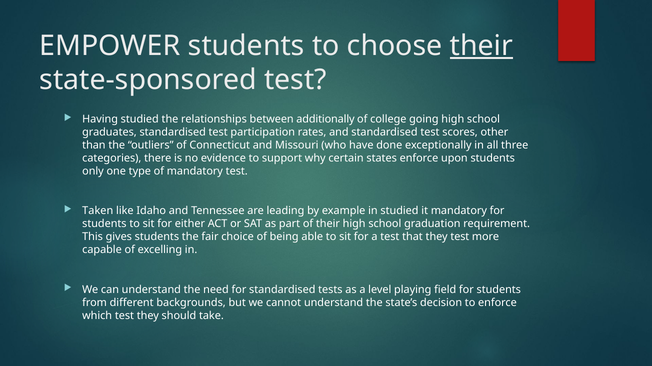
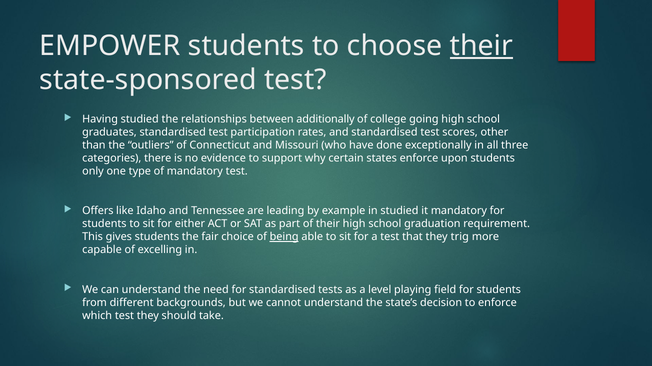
Taken: Taken -> Offers
being underline: none -> present
they test: test -> trig
